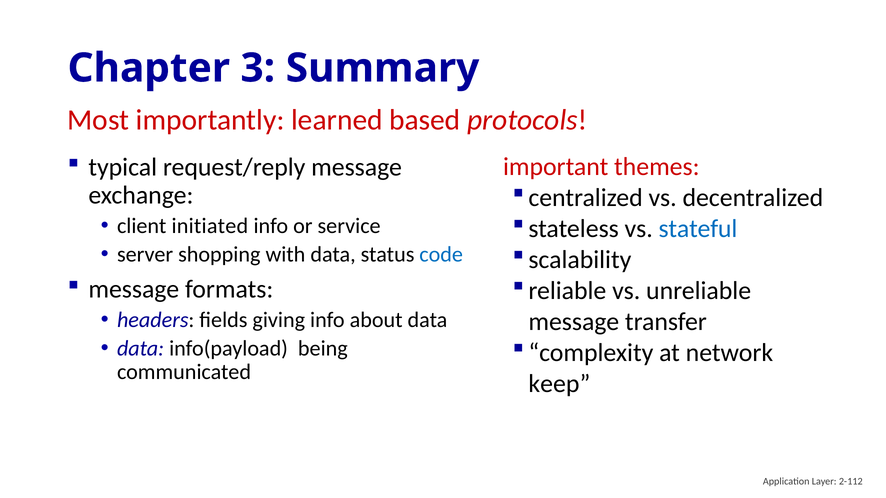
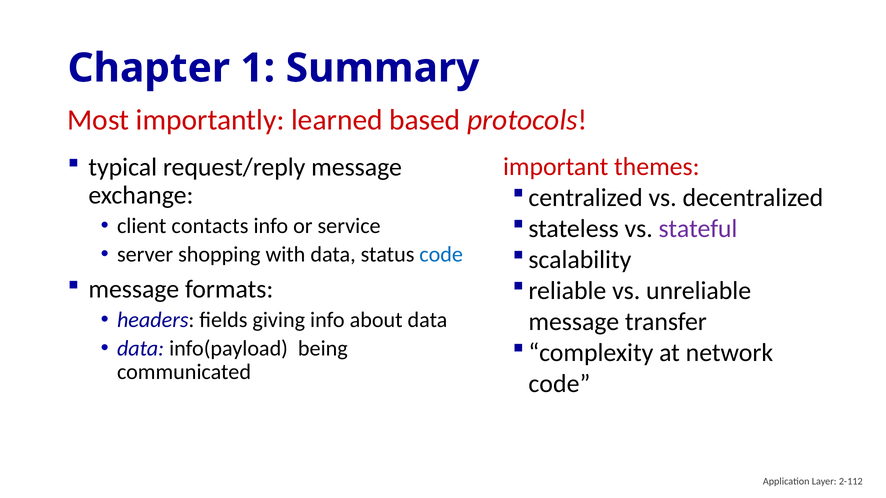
3: 3 -> 1
initiated: initiated -> contacts
stateful colour: blue -> purple
keep at (559, 384): keep -> code
